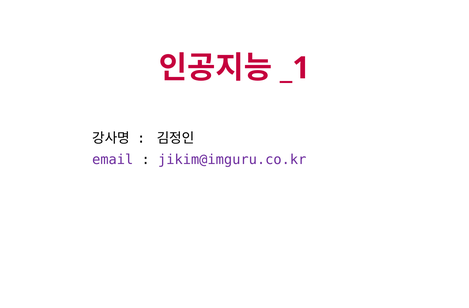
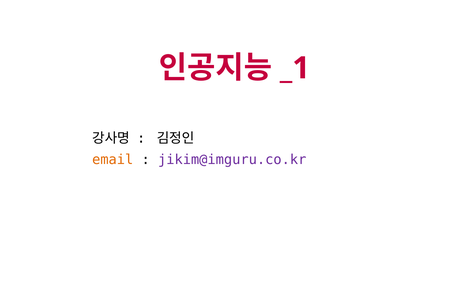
email colour: purple -> orange
